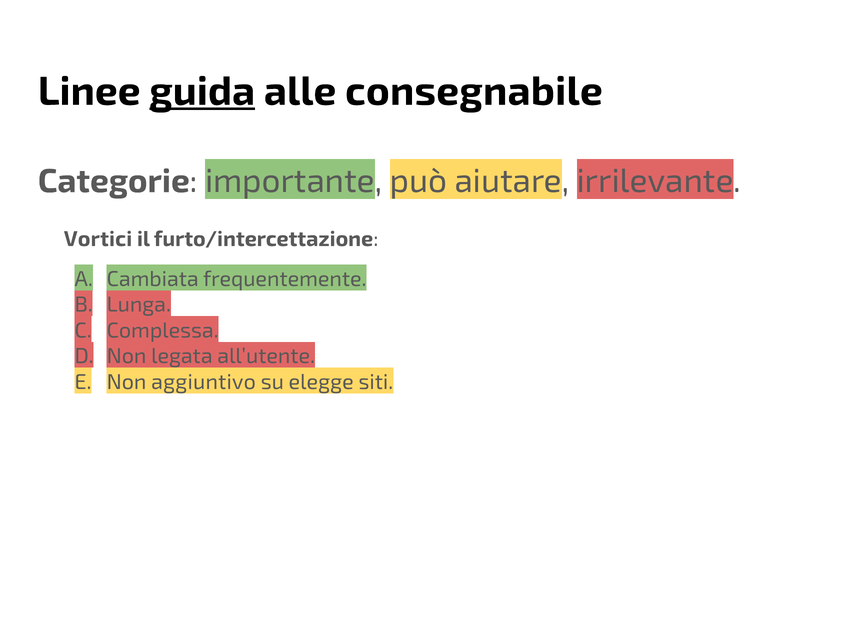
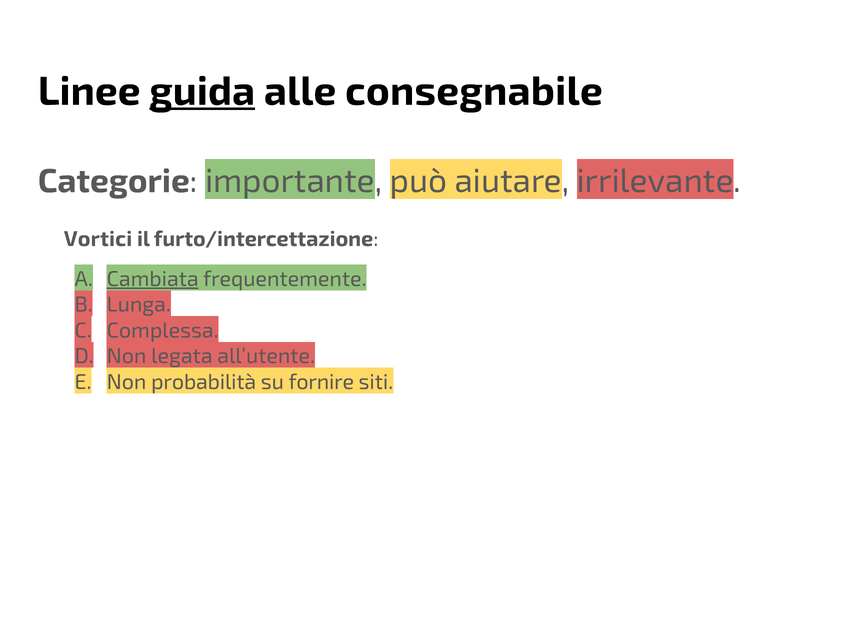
Cambiata underline: none -> present
aggiuntivo: aggiuntivo -> probabilità
elegge: elegge -> fornire
